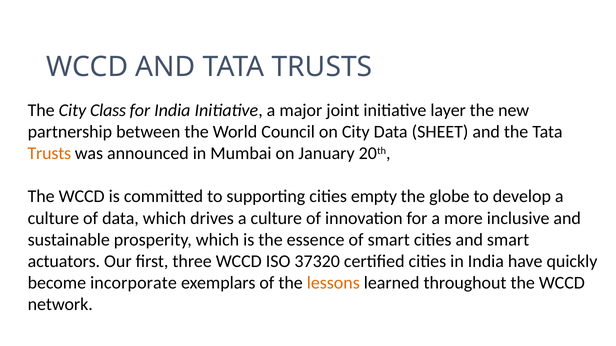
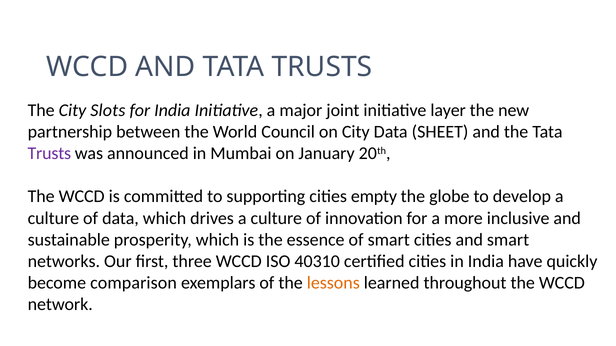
Class: Class -> Slots
Trusts at (49, 154) colour: orange -> purple
actuators: actuators -> networks
37320: 37320 -> 40310
incorporate: incorporate -> comparison
